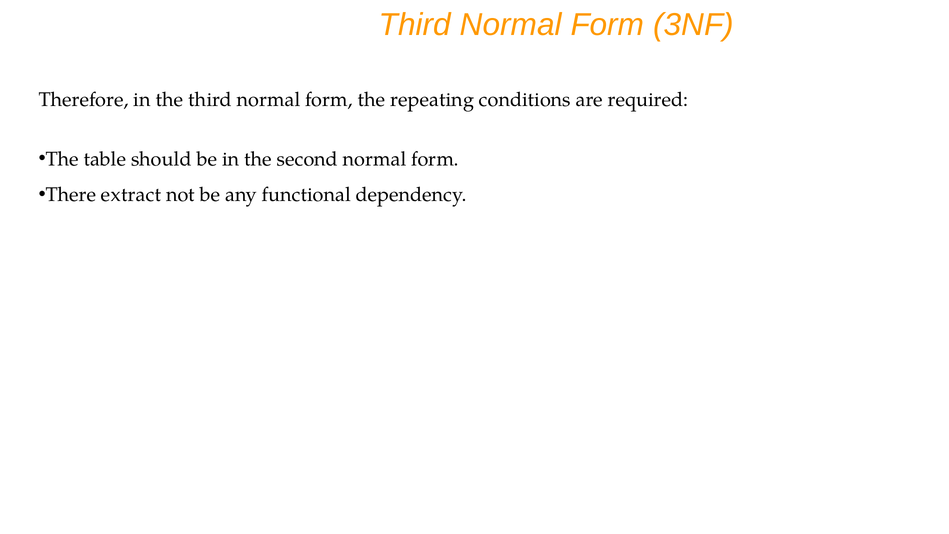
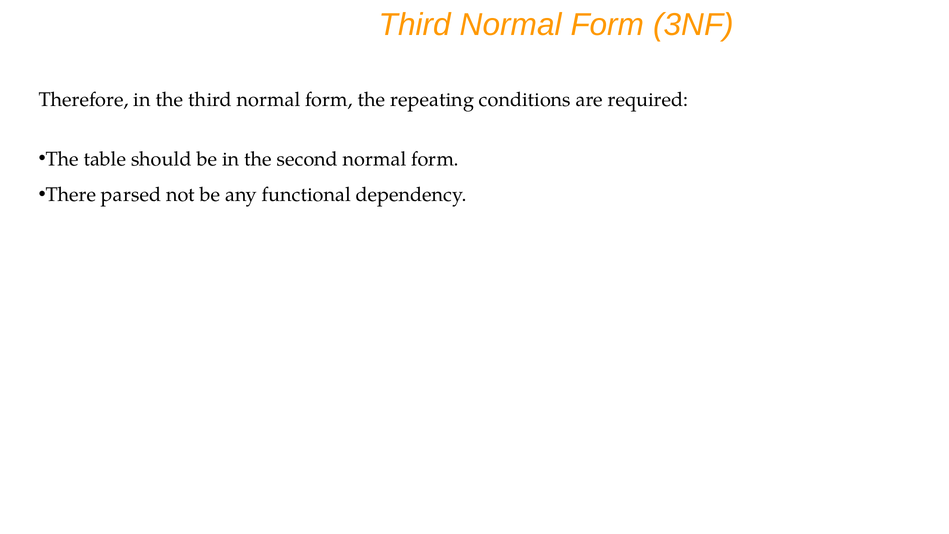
extract: extract -> parsed
